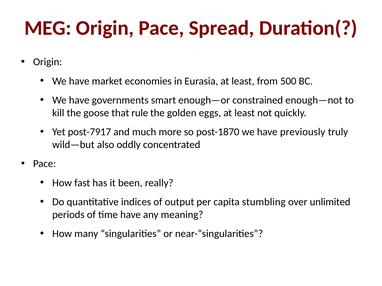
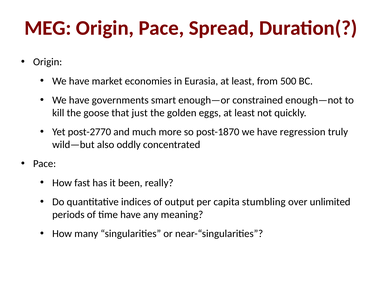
rule: rule -> just
post-7917: post-7917 -> post-2770
previously: previously -> regression
